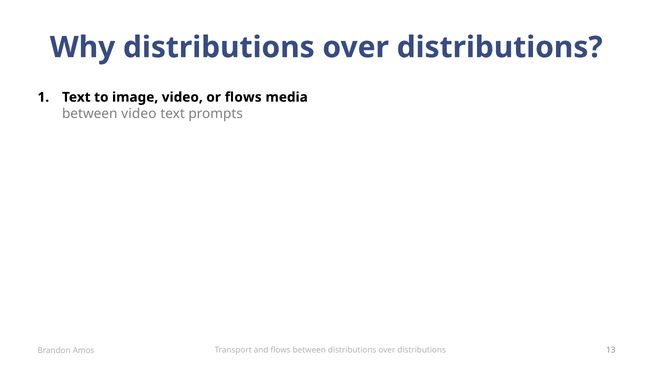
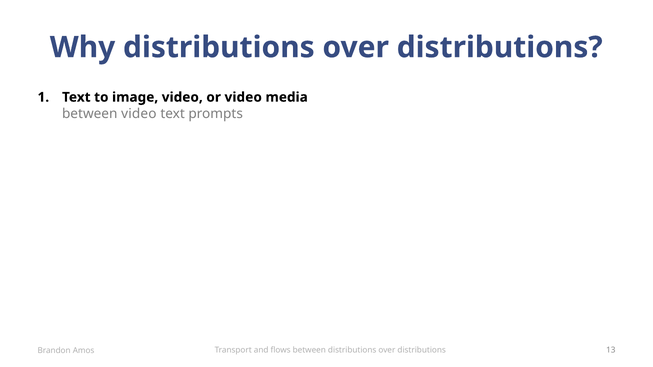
or flows: flows -> video
